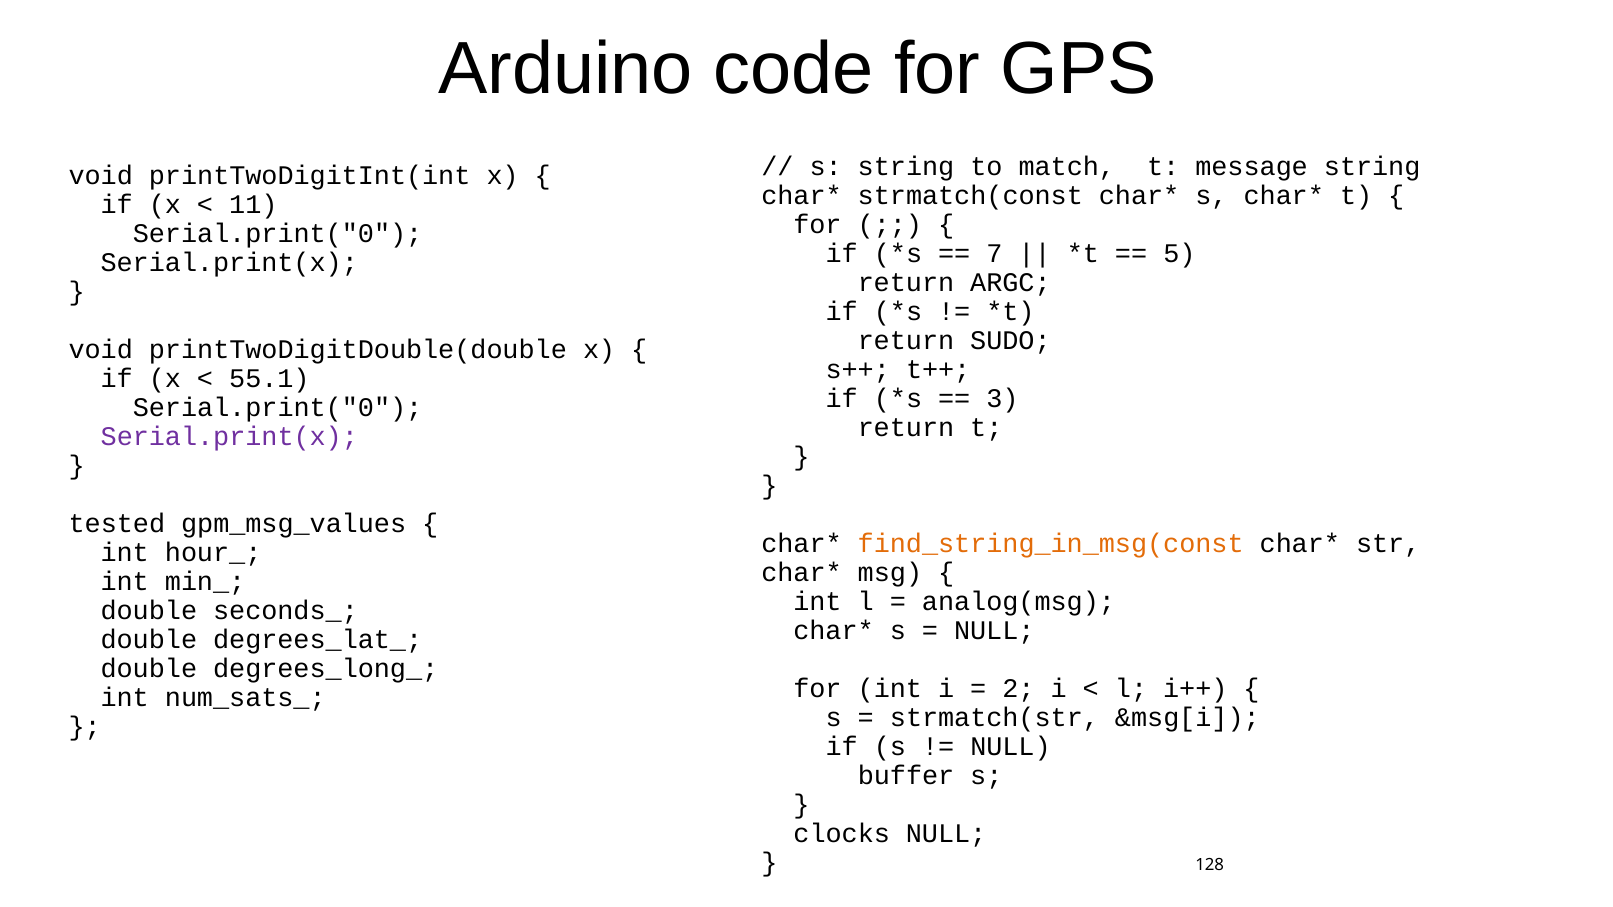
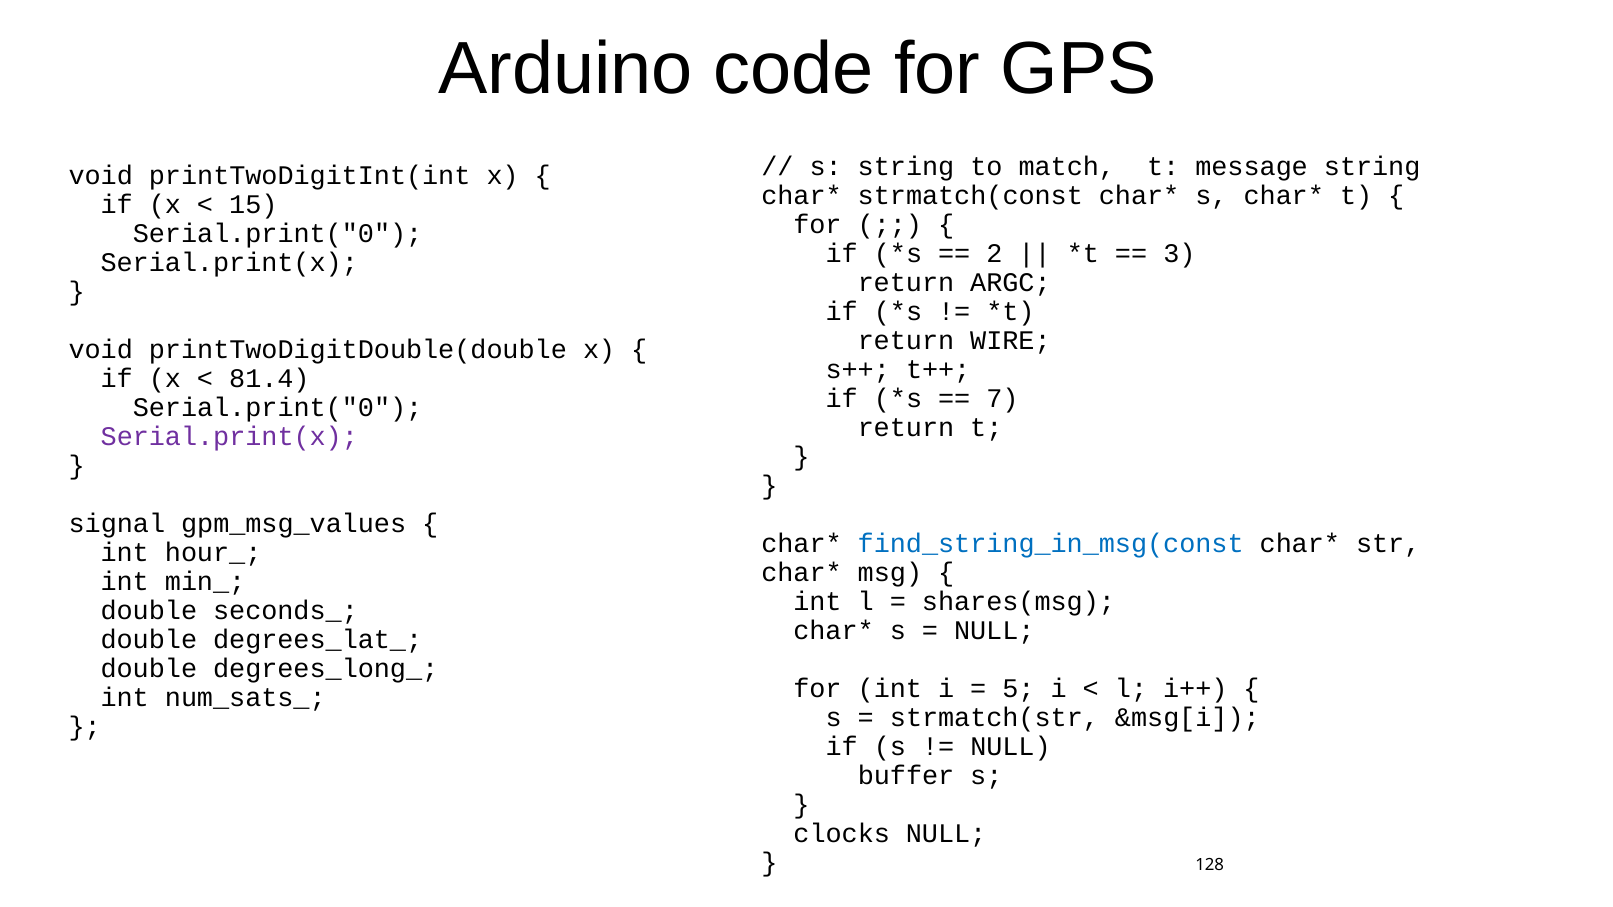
11: 11 -> 15
7: 7 -> 2
5: 5 -> 3
SUDO: SUDO -> WIRE
55.1: 55.1 -> 81.4
3: 3 -> 7
tested: tested -> signal
find_string_in_msg(const colour: orange -> blue
analog(msg: analog(msg -> shares(msg
2: 2 -> 5
